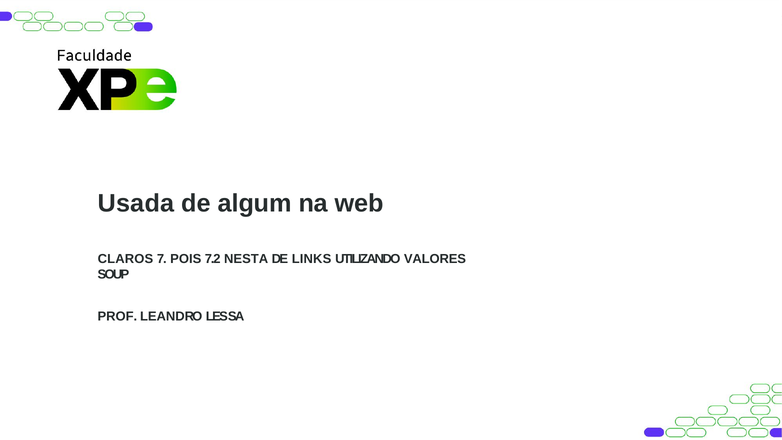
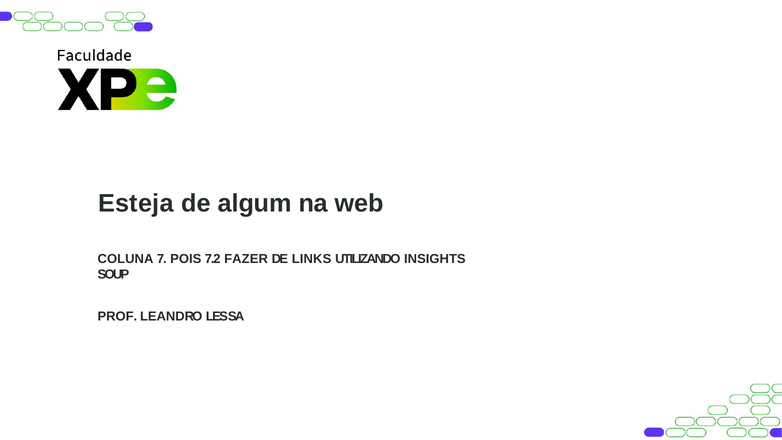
Usada: Usada -> Esteja
CLAROS: CLAROS -> COLUNA
NESTA: NESTA -> FAZER
VALORES: VALORES -> INSIGHTS
